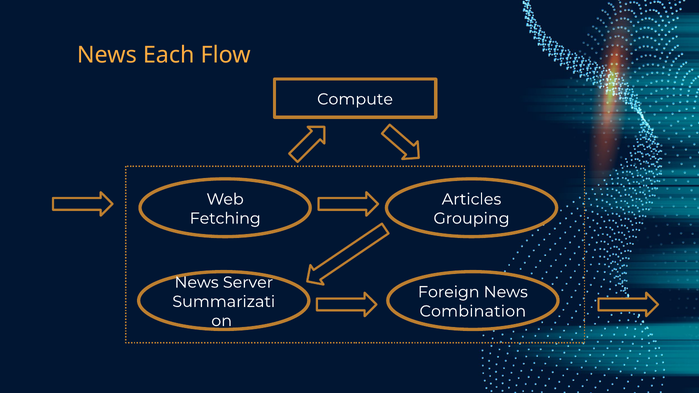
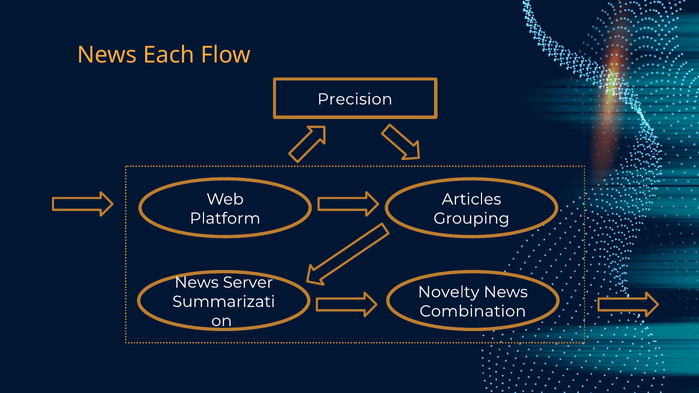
Compute: Compute -> Precision
Fetching: Fetching -> Platform
Foreign: Foreign -> Novelty
